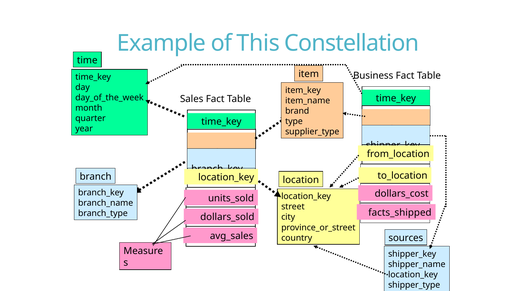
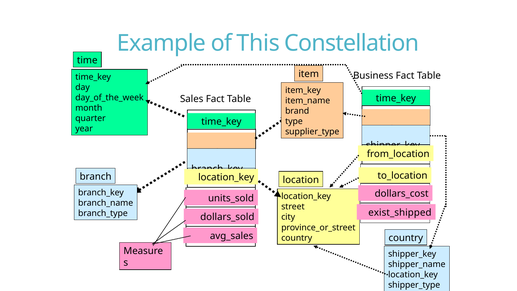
facts_shipped: facts_shipped -> exist_shipped
sources at (406, 238): sources -> country
